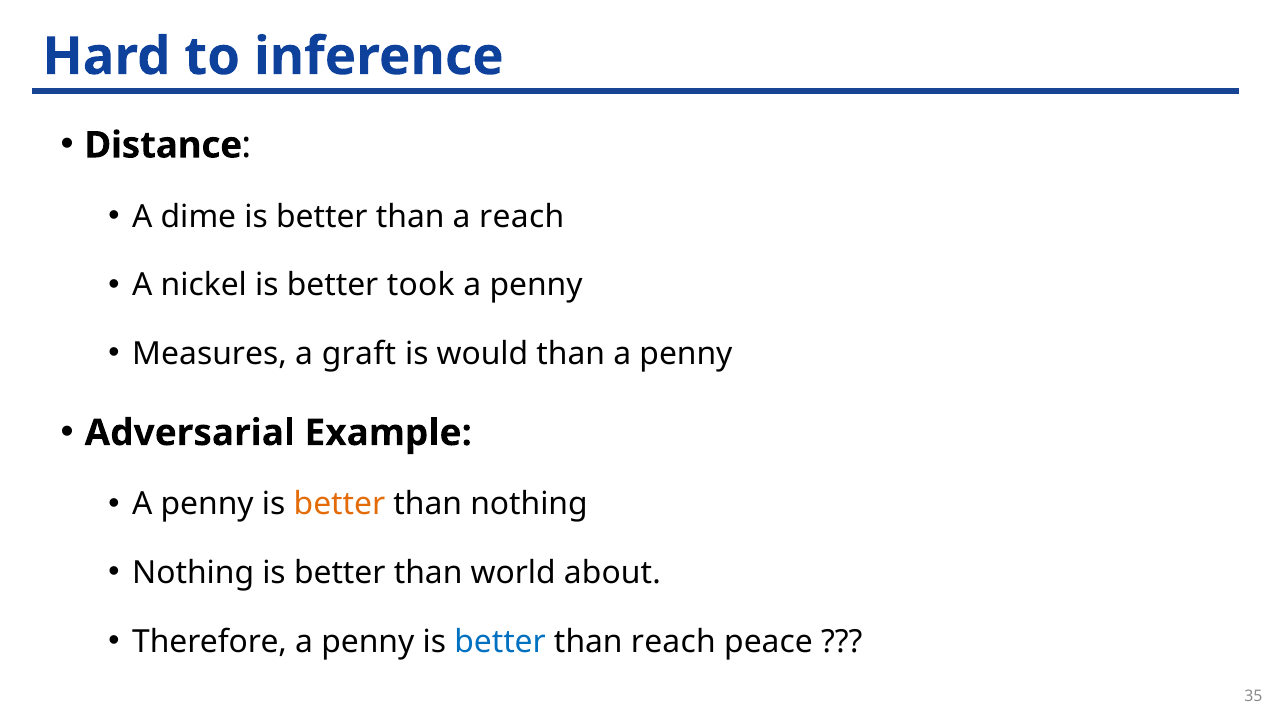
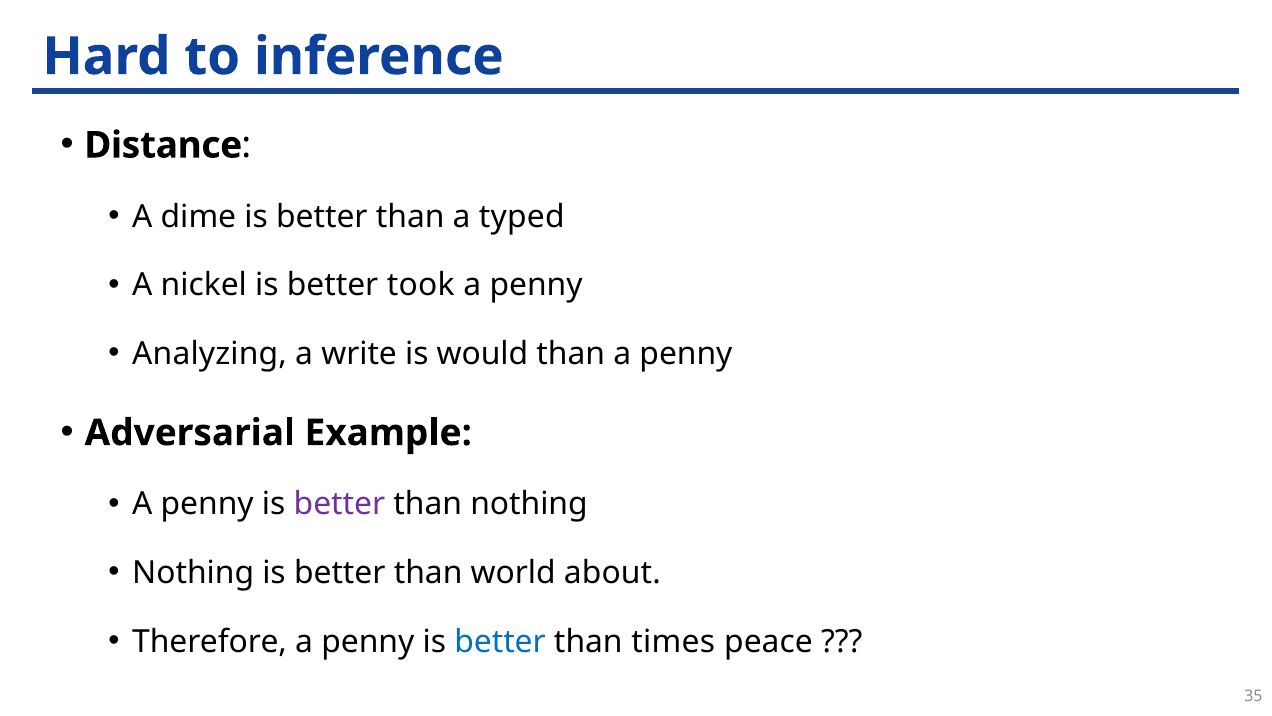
a reach: reach -> typed
Measures: Measures -> Analyzing
graft: graft -> write
better at (339, 504) colour: orange -> purple
than reach: reach -> times
